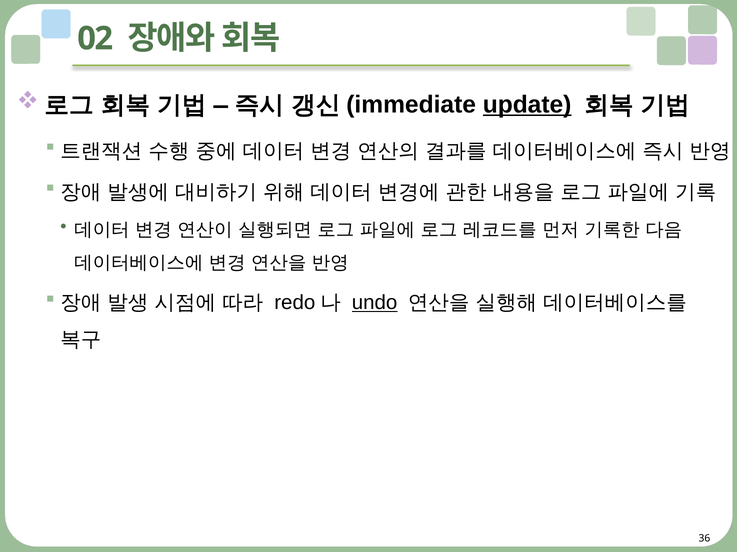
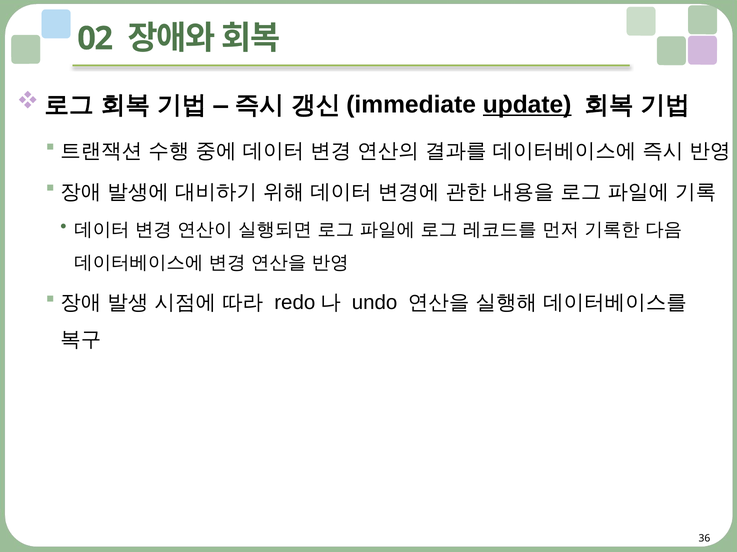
undo underline: present -> none
